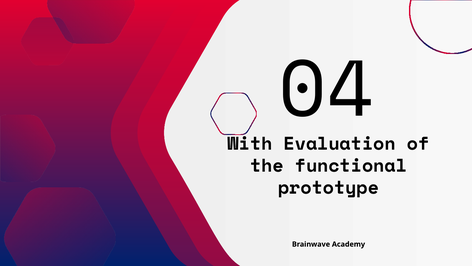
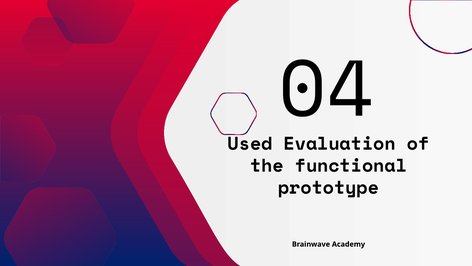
With: With -> Used
